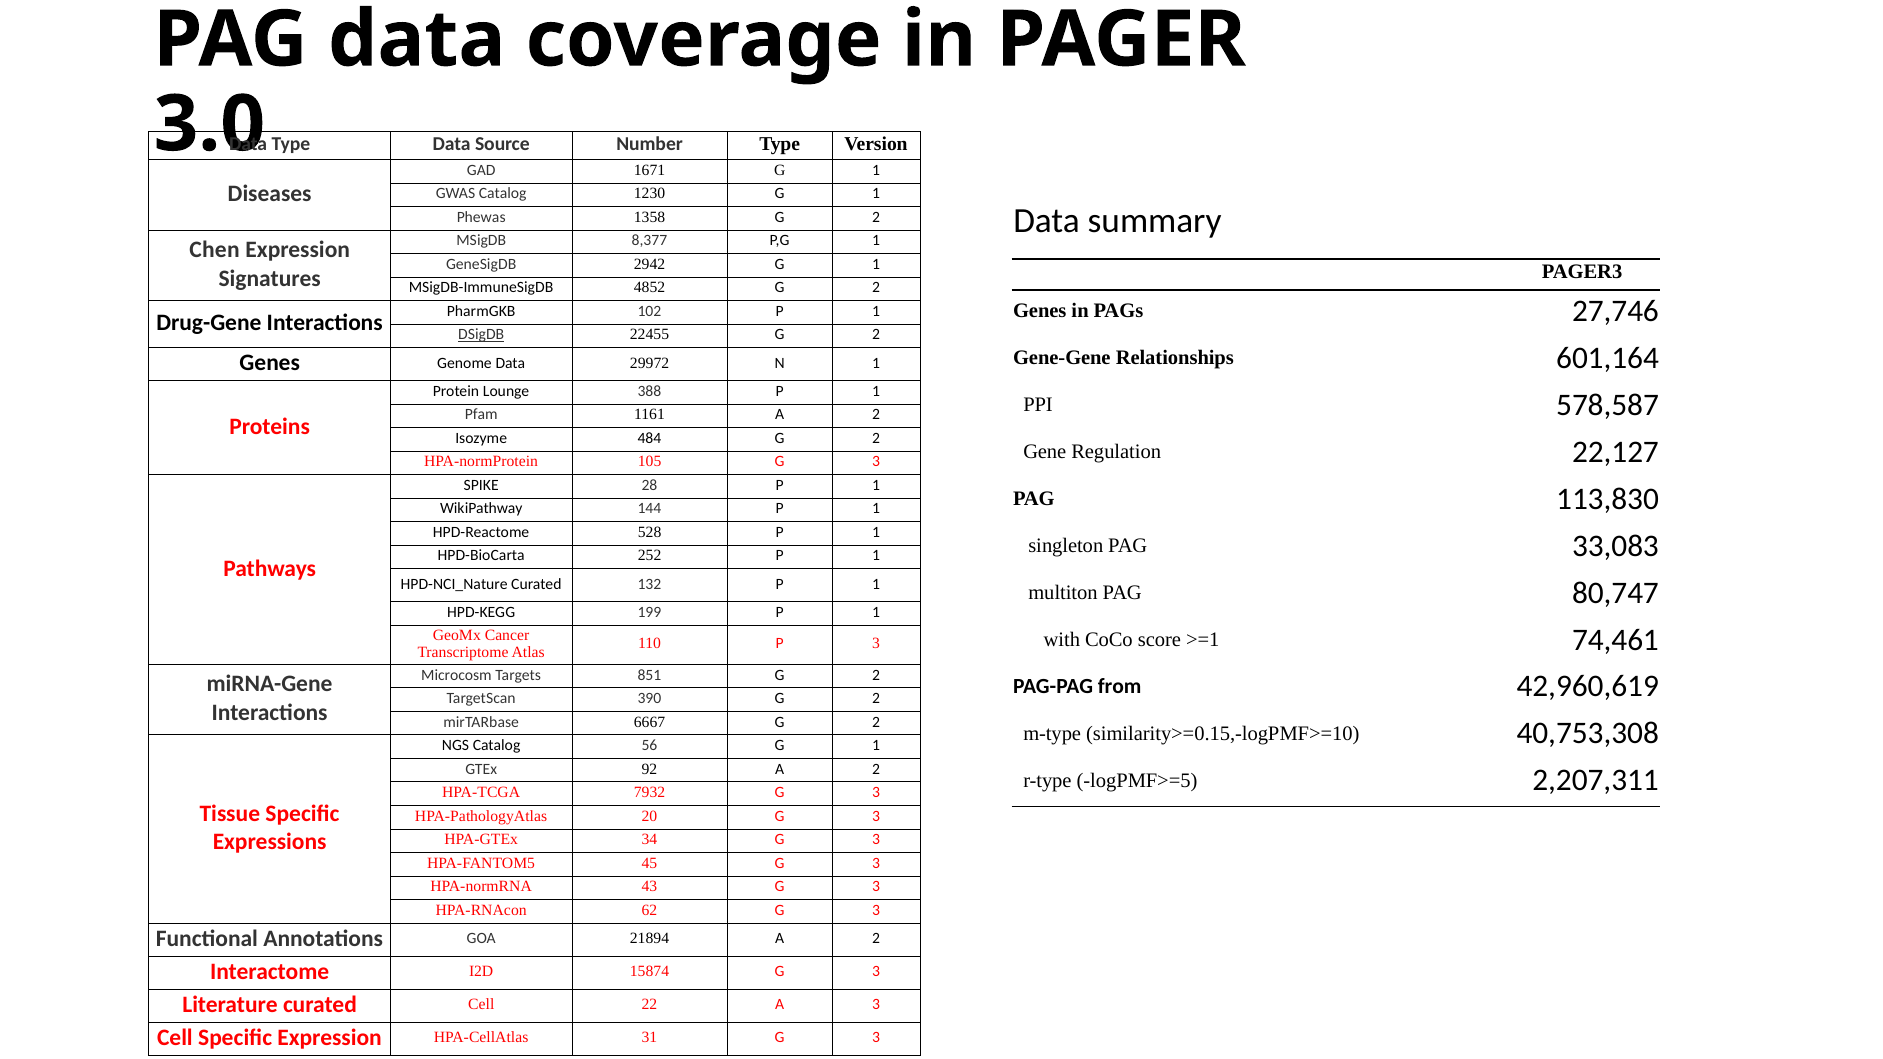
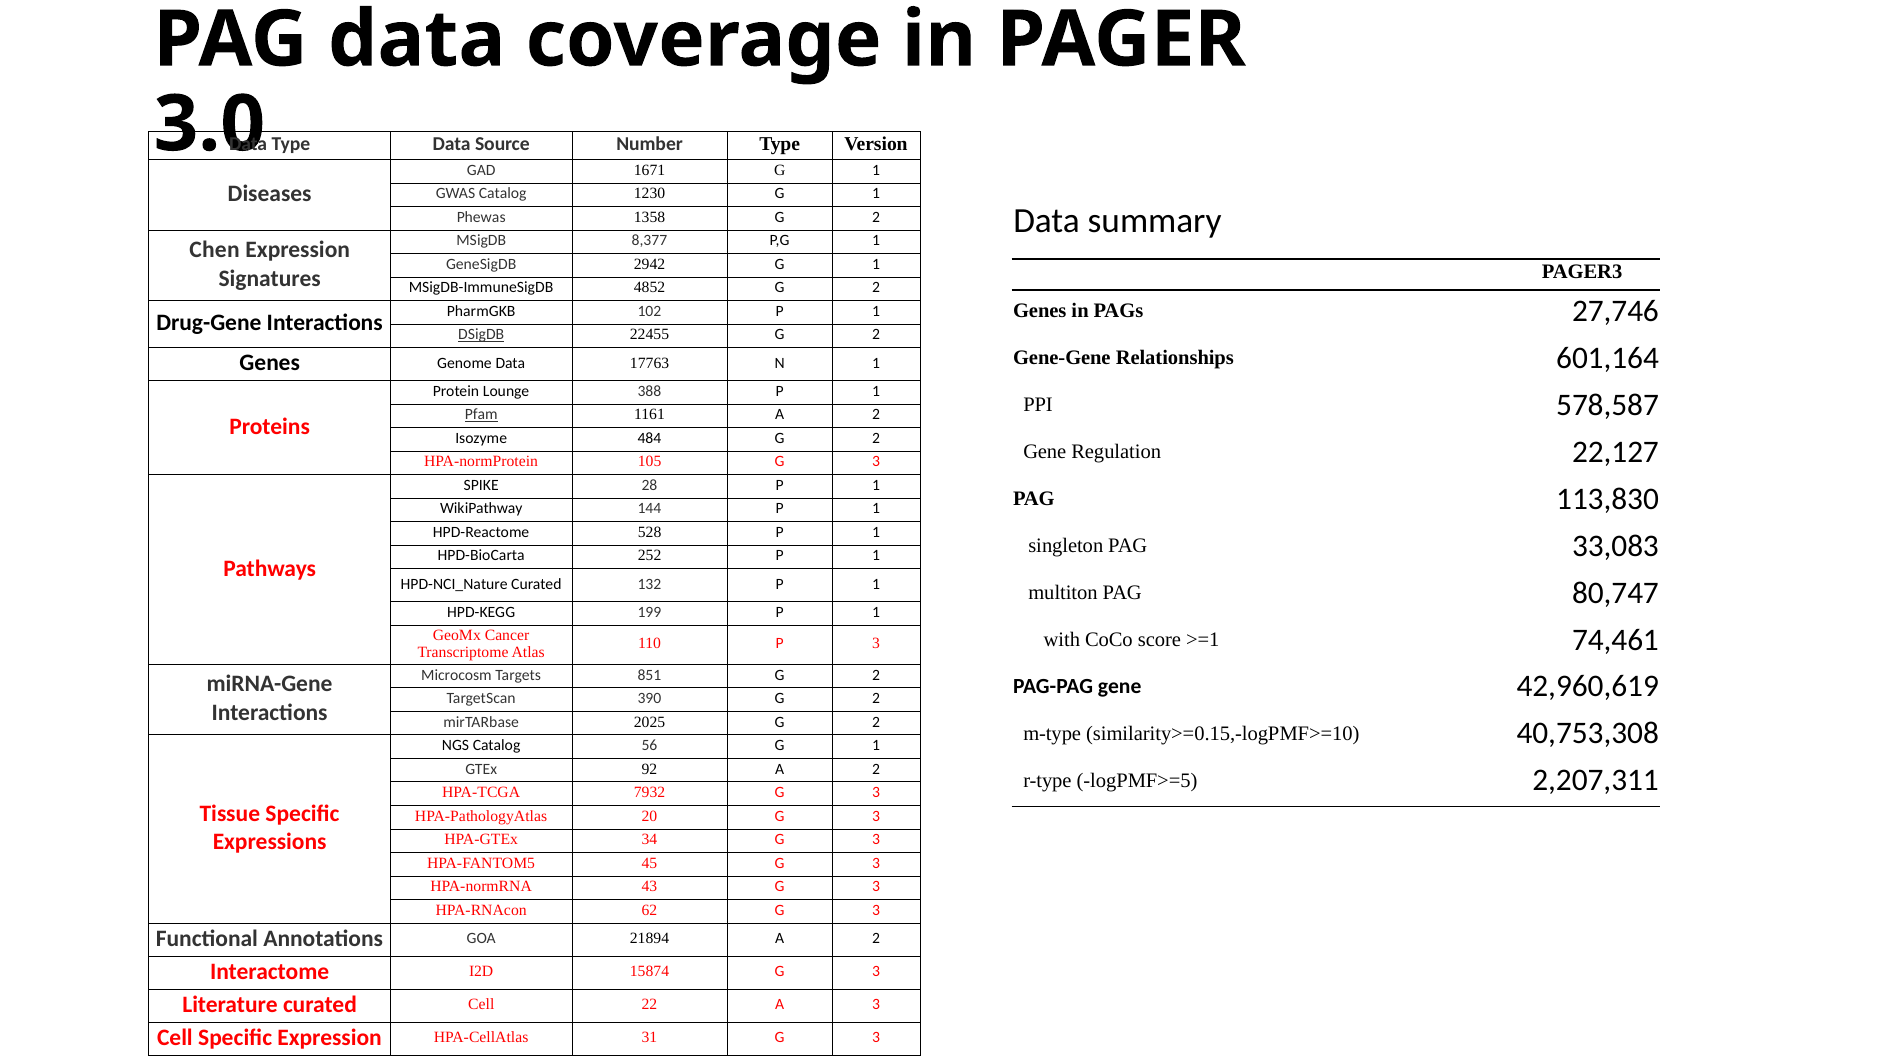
29972: 29972 -> 17763
Pfam underline: none -> present
PAG-PAG from: from -> gene
6667: 6667 -> 2025
